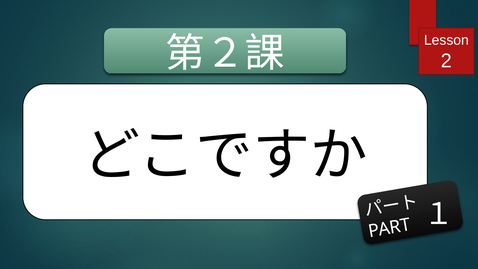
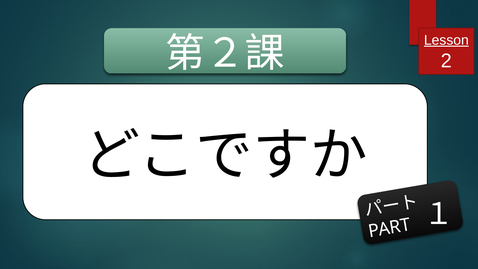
Lesson underline: none -> present
